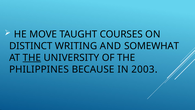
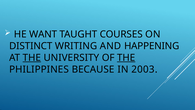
MOVE: MOVE -> WANT
SOMEWHAT: SOMEWHAT -> HAPPENING
THE at (126, 58) underline: none -> present
